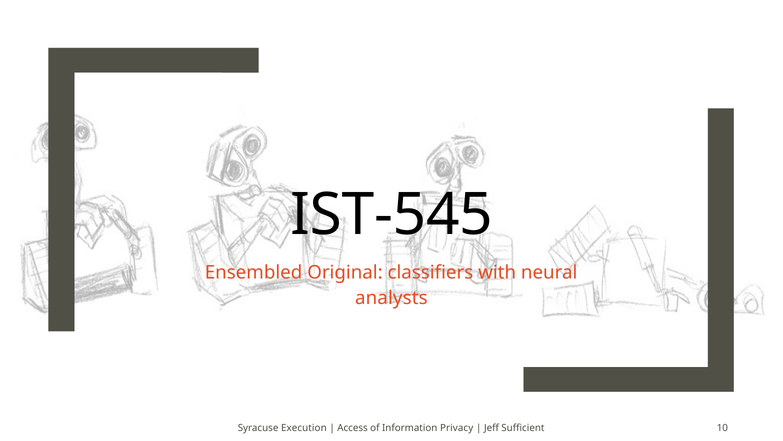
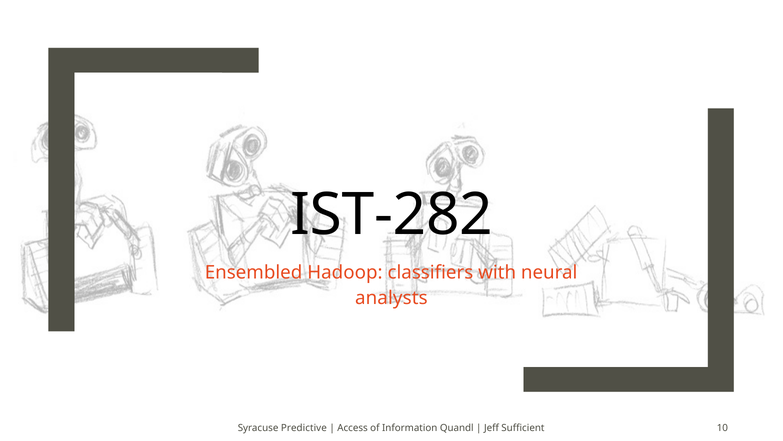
IST-545: IST-545 -> IST-282
Original: Original -> Hadoop
Execution: Execution -> Predictive
Privacy: Privacy -> Quandl
